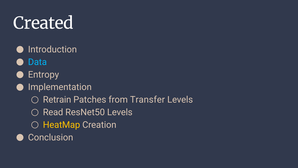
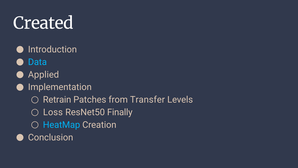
Entropy: Entropy -> Applied
Read: Read -> Loss
ResNet50 Levels: Levels -> Finally
HeatMap colour: yellow -> light blue
